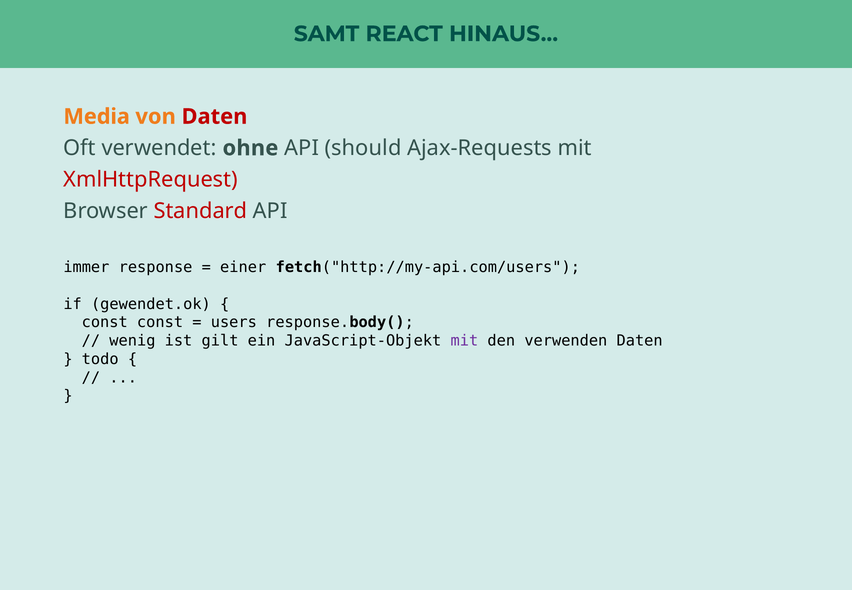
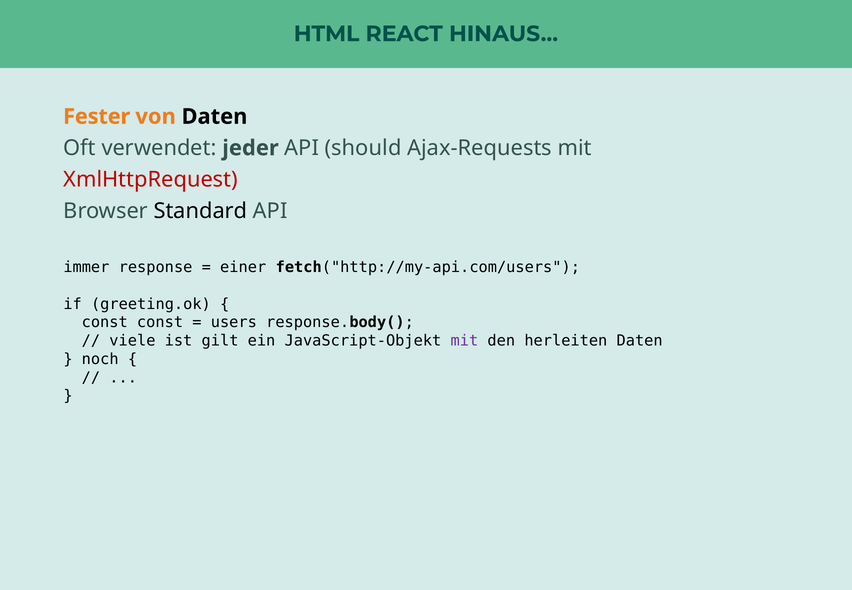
SAMT: SAMT -> HTML
Media: Media -> Fester
Daten at (214, 117) colour: red -> black
ohne: ohne -> jeder
Standard colour: red -> black
gewendet.ok: gewendet.ok -> greeting.ok
wenig: wenig -> viele
verwenden: verwenden -> herleiten
todo: todo -> noch
